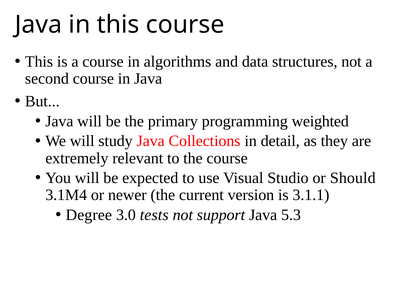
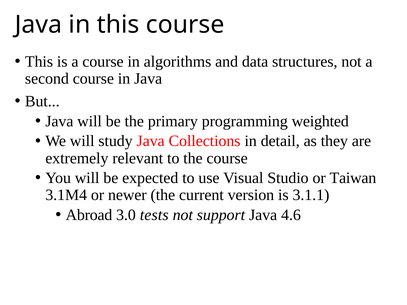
Should: Should -> Taiwan
Degree: Degree -> Abroad
5.3: 5.3 -> 4.6
